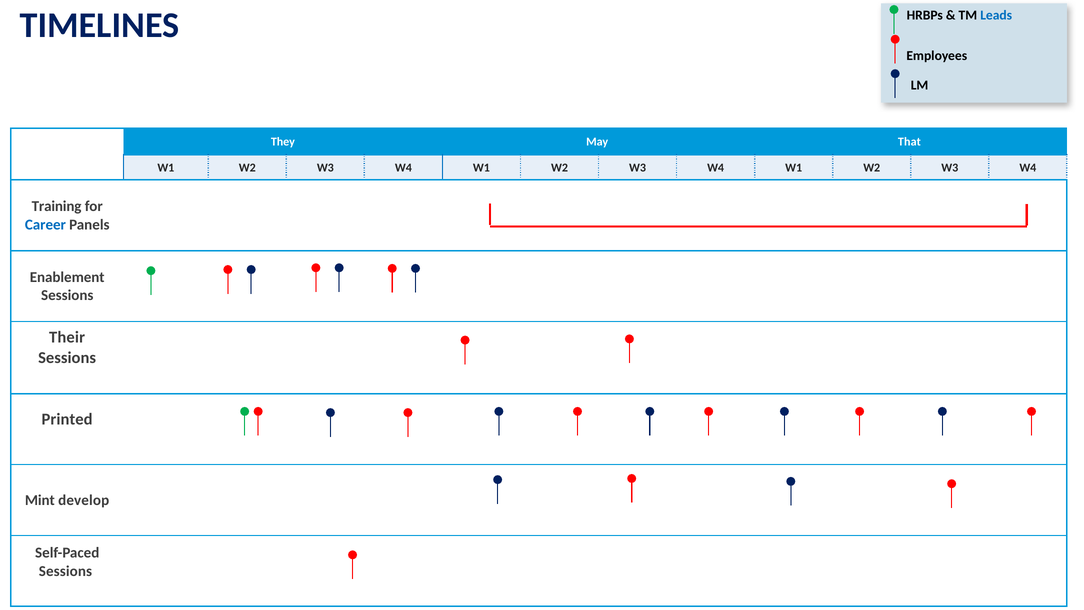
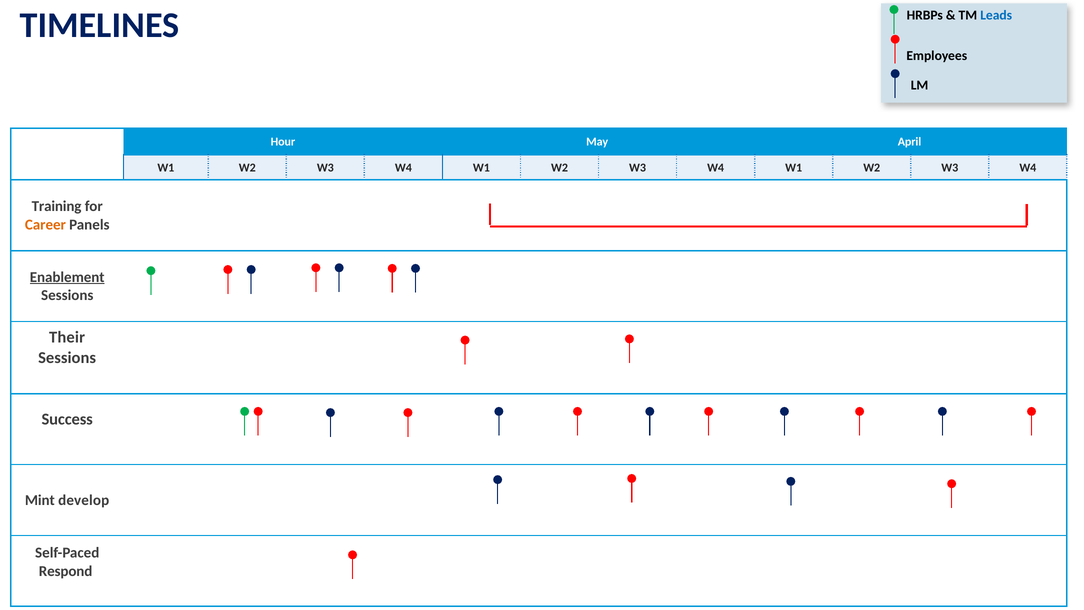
They: They -> Hour
That: That -> April
Career colour: blue -> orange
Enablement underline: none -> present
Printed: Printed -> Success
Sessions at (65, 571): Sessions -> Respond
